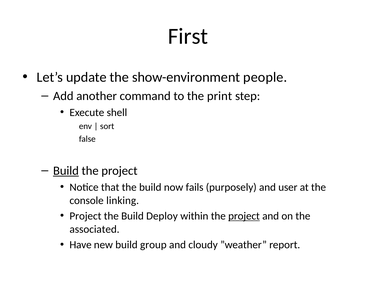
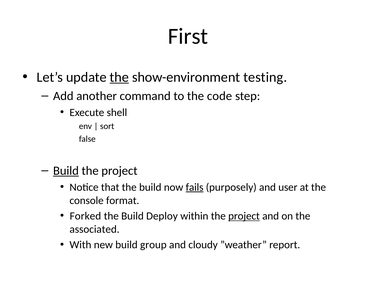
the at (119, 77) underline: none -> present
people: people -> testing
print: print -> code
fails underline: none -> present
linking: linking -> format
Project at (85, 216): Project -> Forked
Have: Have -> With
